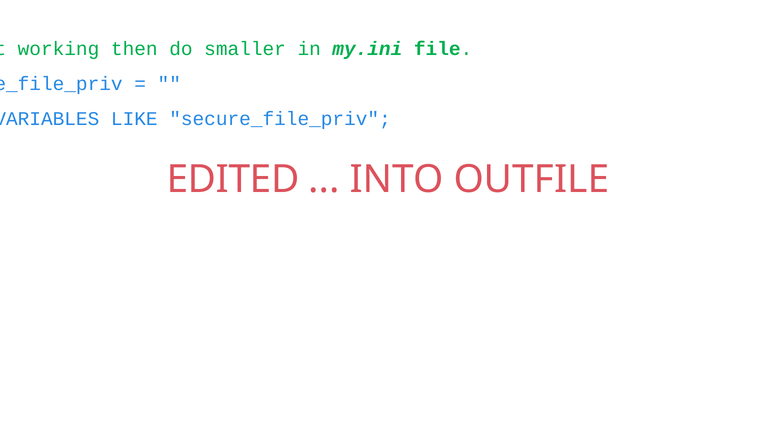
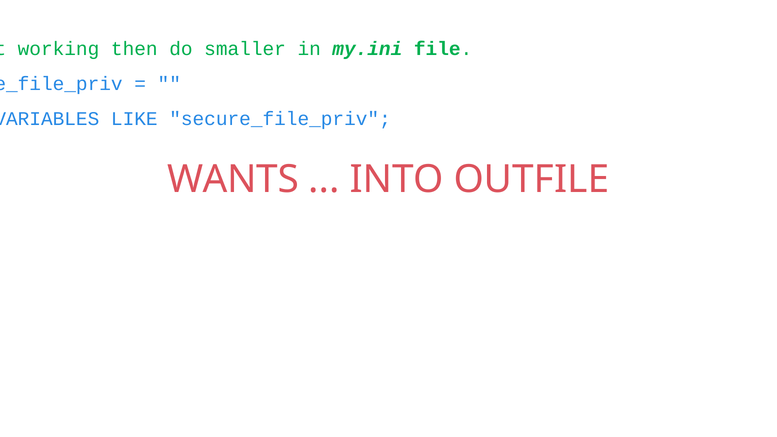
EDITED: EDITED -> WANTS
